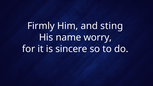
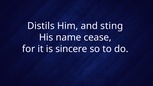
Firmly: Firmly -> Distils
worry: worry -> cease
